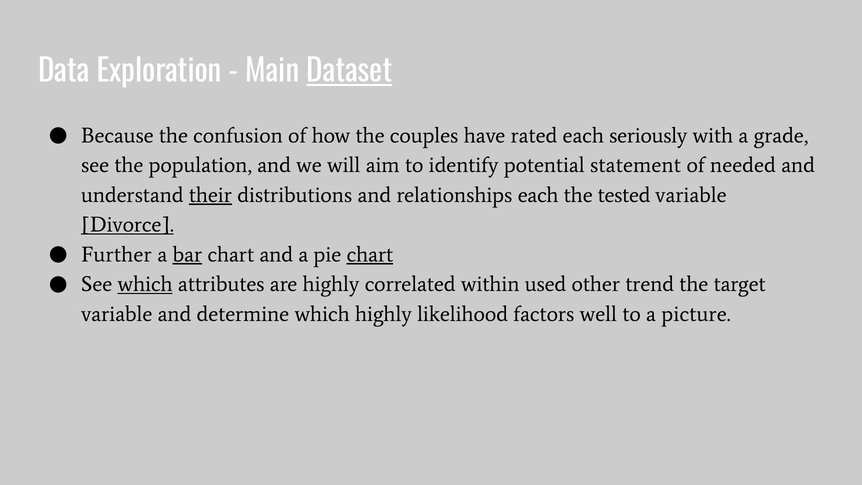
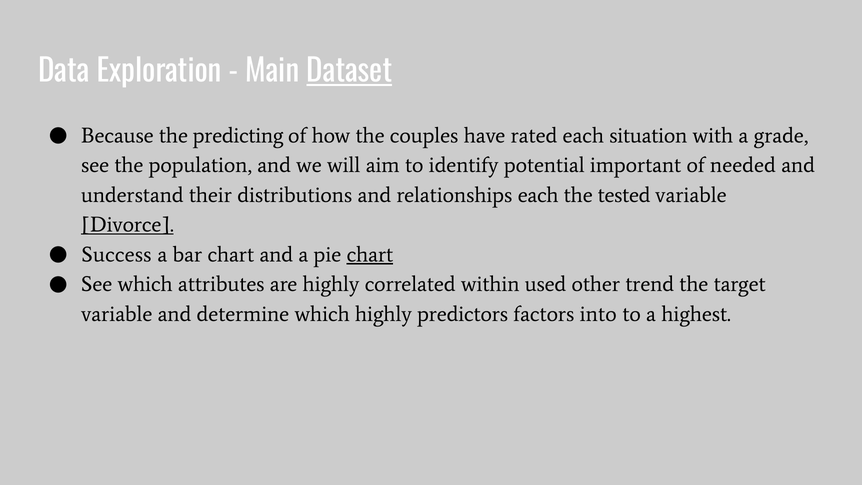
confusion: confusion -> predicting
seriously: seriously -> situation
statement: statement -> important
their underline: present -> none
Further: Further -> Success
bar underline: present -> none
which at (145, 284) underline: present -> none
likelihood: likelihood -> predictors
well: well -> into
picture: picture -> highest
